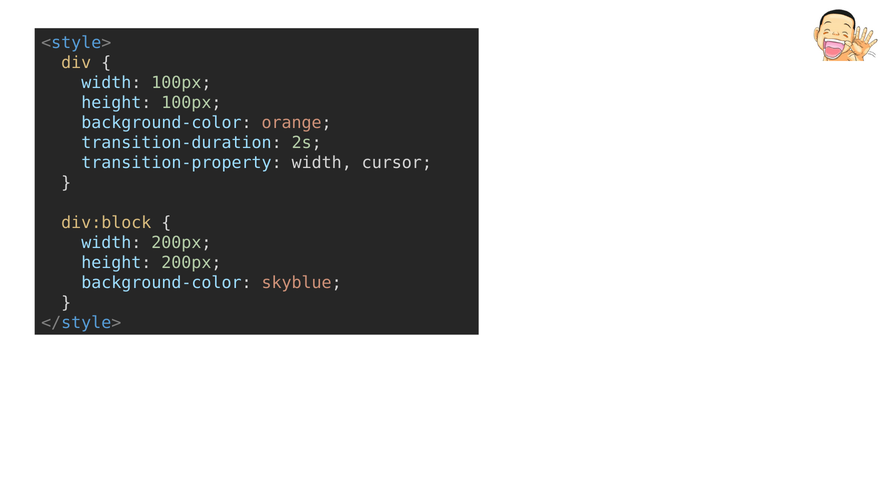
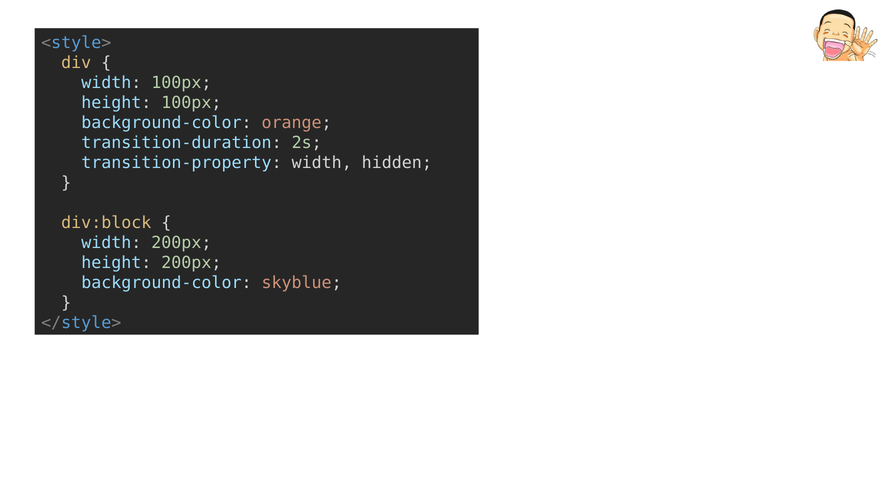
cursor: cursor -> hidden
